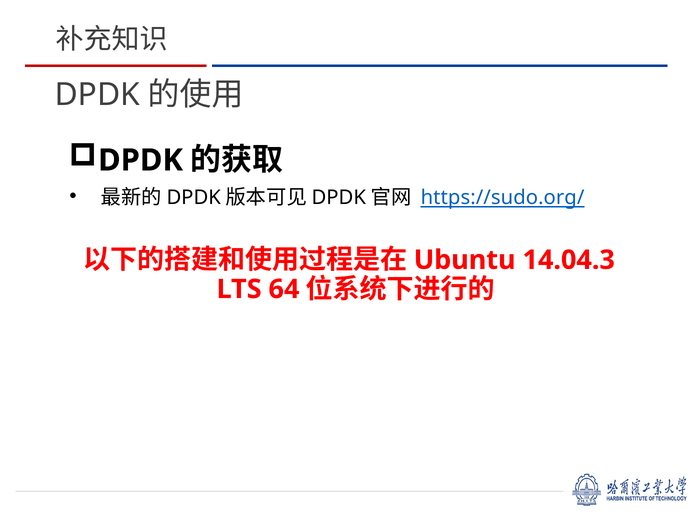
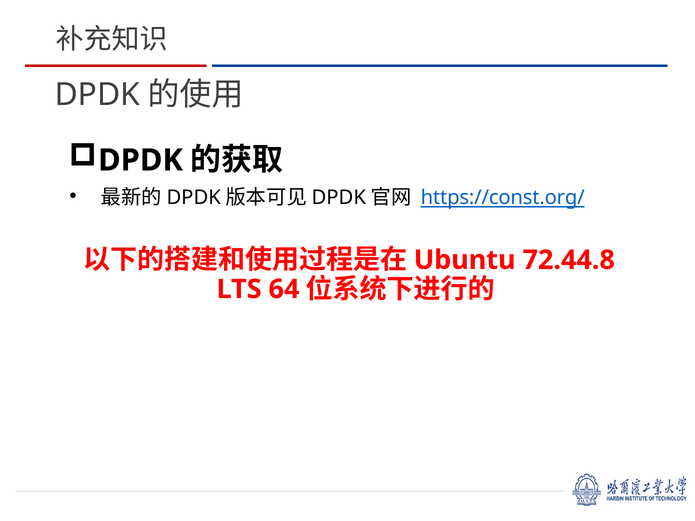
https://sudo.org/: https://sudo.org/ -> https://const.org/
14.04.3: 14.04.3 -> 72.44.8
